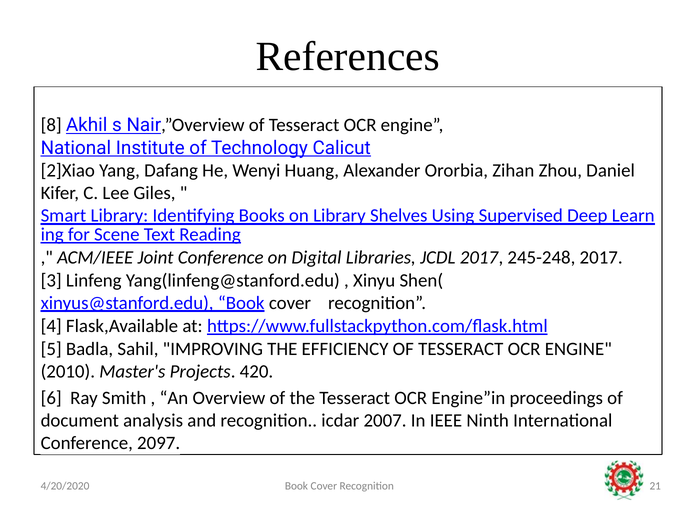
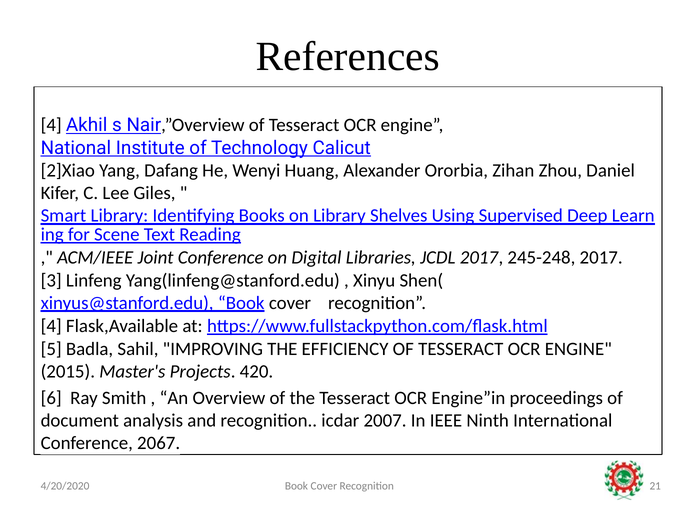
8 at (51, 125): 8 -> 4
2010: 2010 -> 2015
2097: 2097 -> 2067
